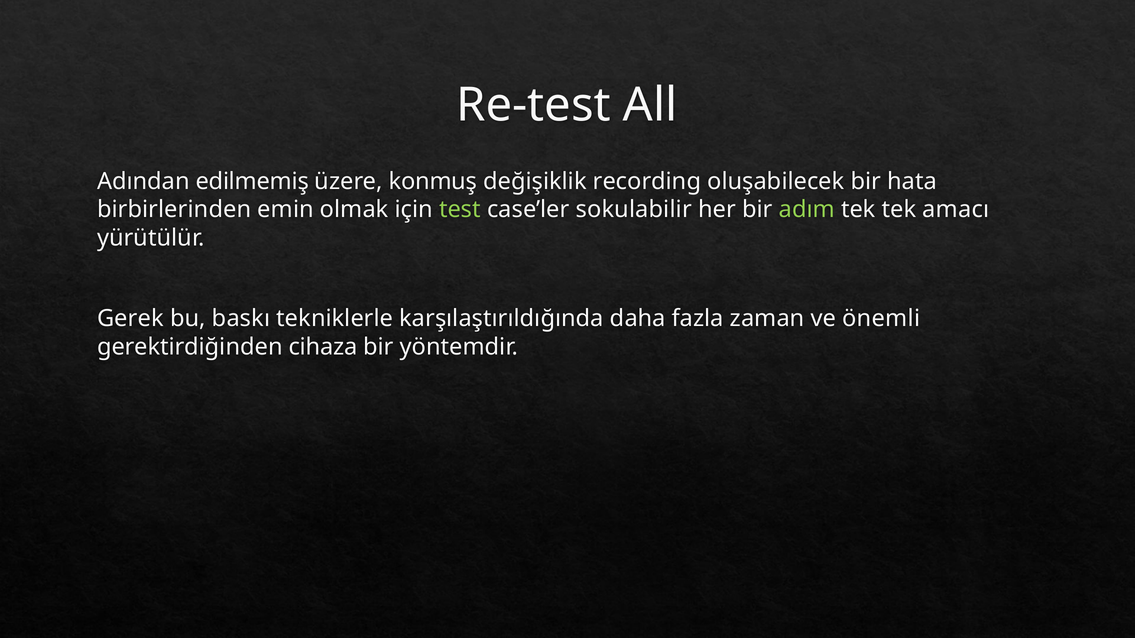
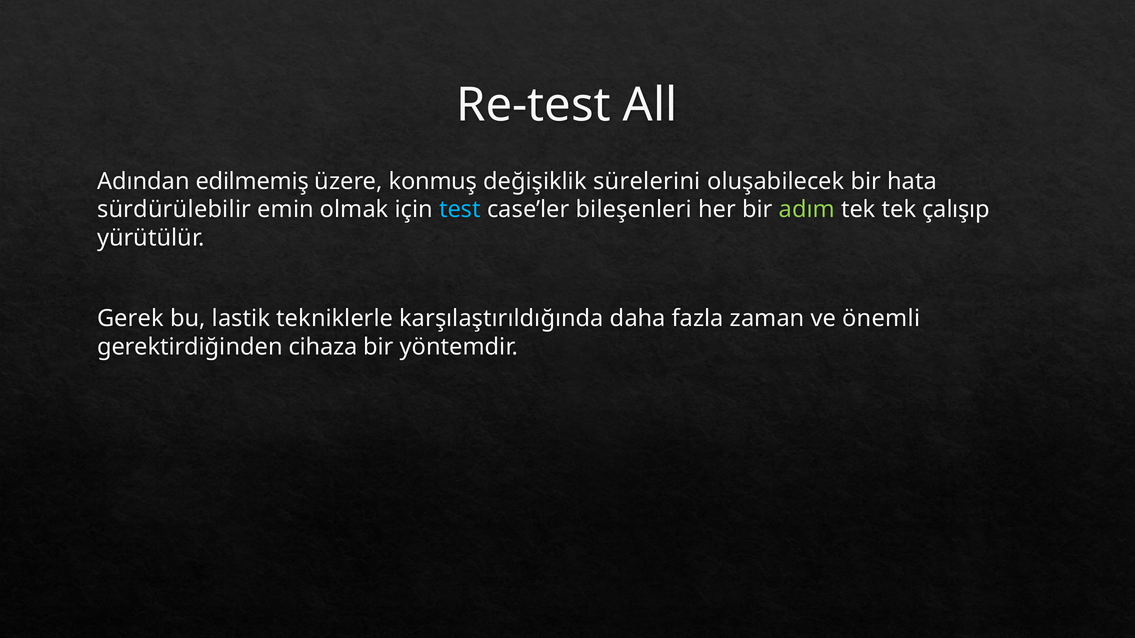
recording: recording -> sürelerini
birbirlerinden: birbirlerinden -> sürdürülebilir
test colour: light green -> light blue
sokulabilir: sokulabilir -> bileşenleri
amacı: amacı -> çalışıp
baskı: baskı -> lastik
